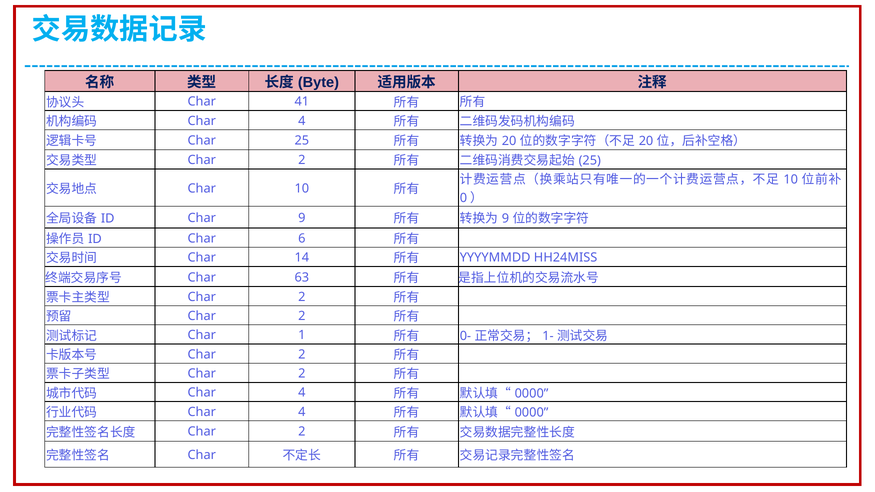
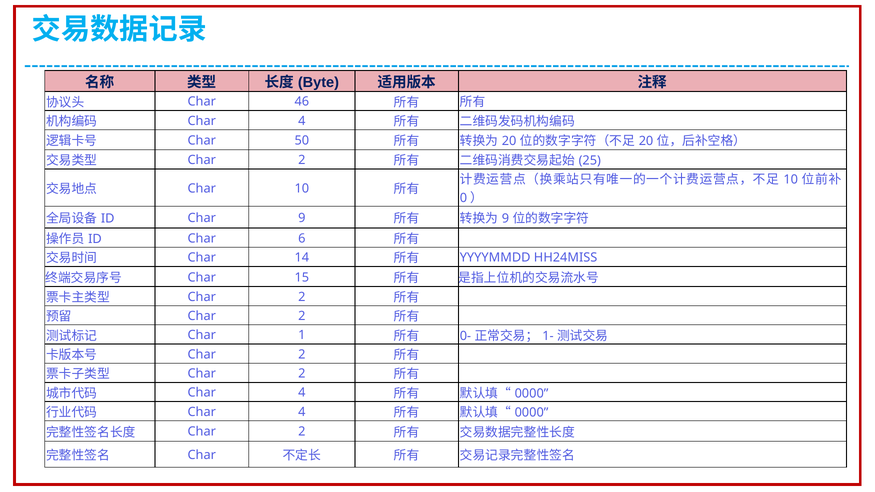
41: 41 -> 46
Char 25: 25 -> 50
63: 63 -> 15
